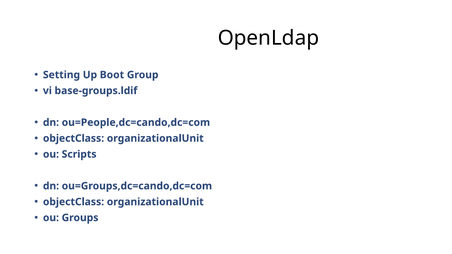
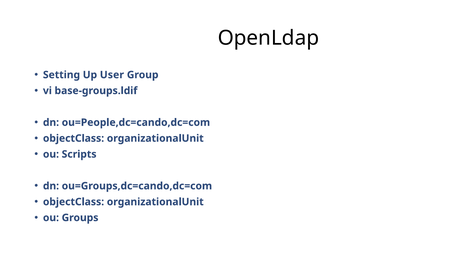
Boot: Boot -> User
